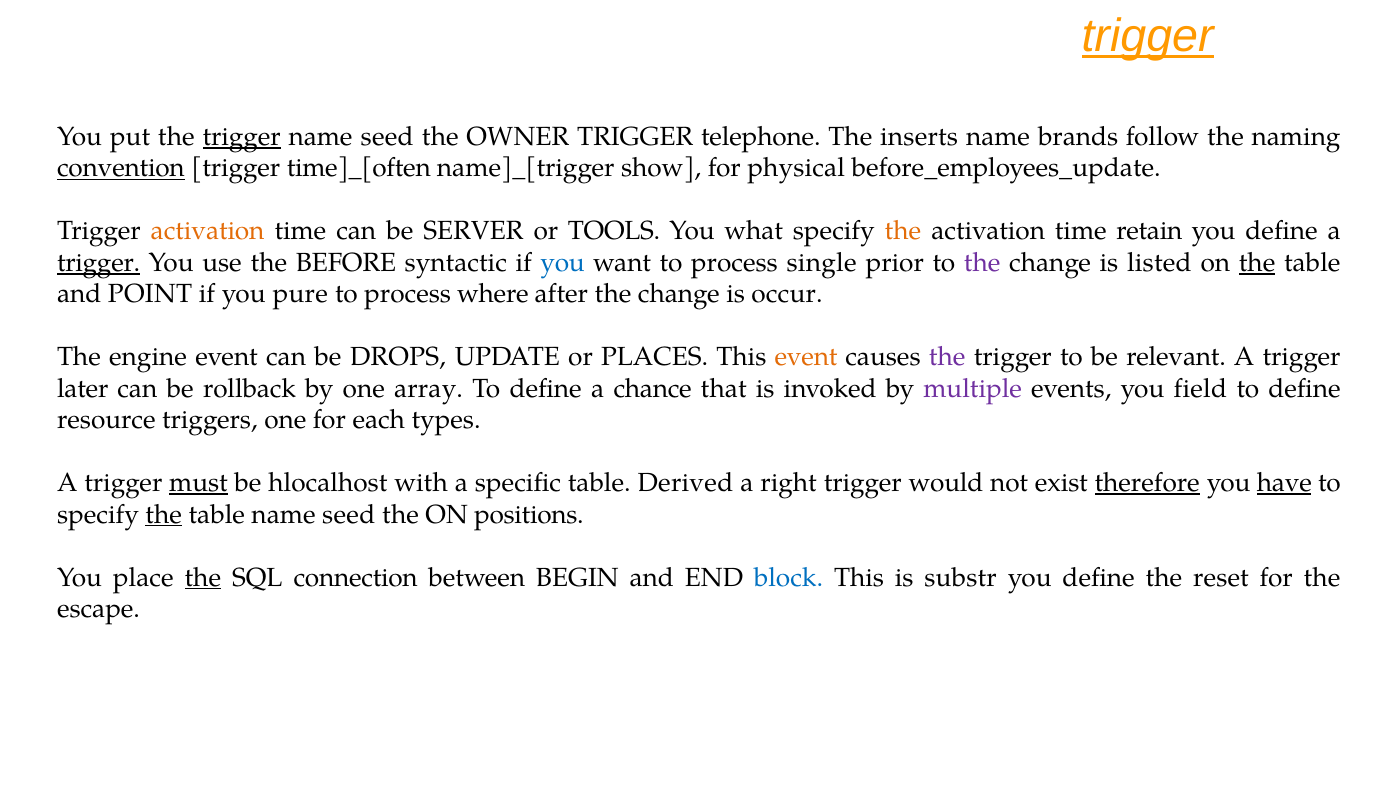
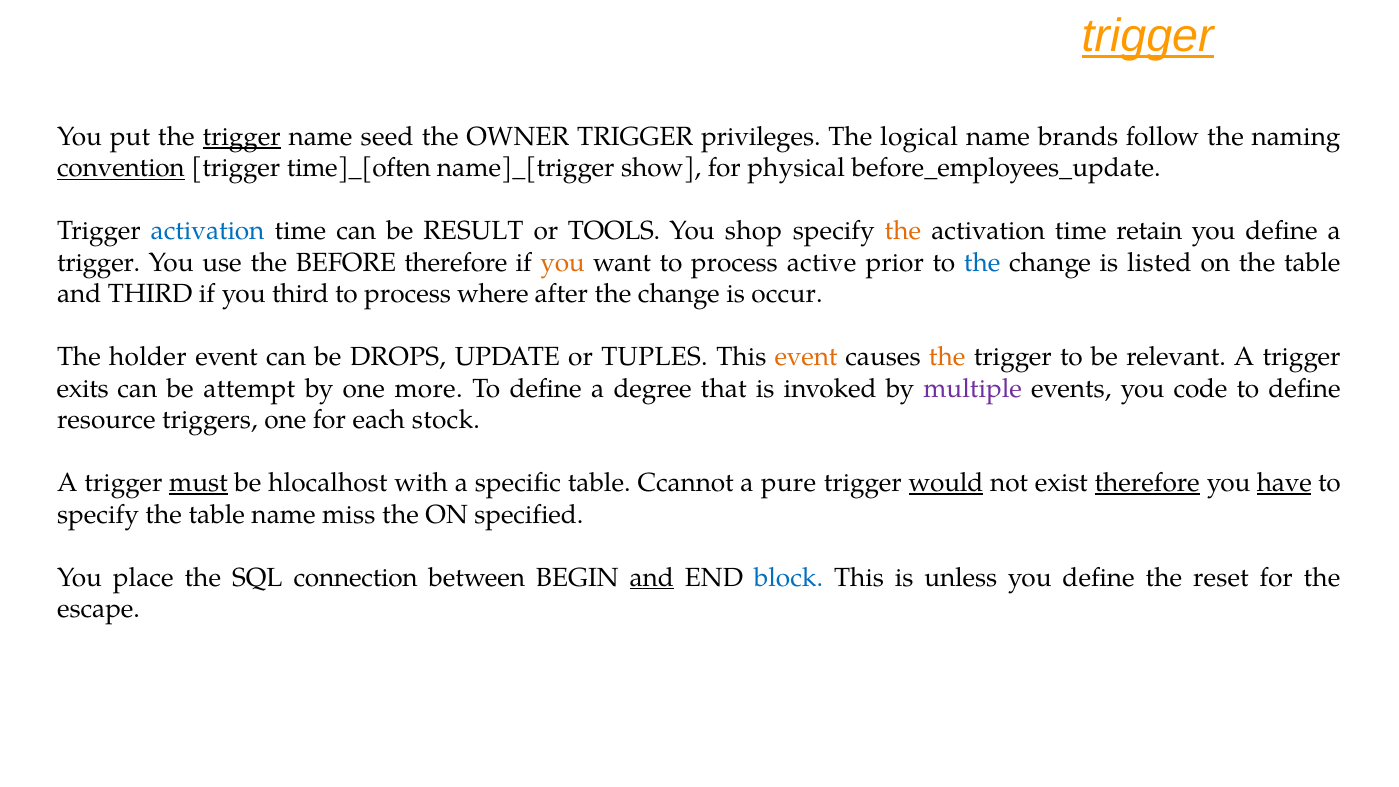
telephone: telephone -> privileges
inserts: inserts -> logical
activation at (208, 231) colour: orange -> blue
SERVER: SERVER -> RESULT
what: what -> shop
trigger at (99, 263) underline: present -> none
BEFORE syntactic: syntactic -> therefore
you at (563, 263) colour: blue -> orange
single: single -> active
the at (982, 263) colour: purple -> blue
the at (1257, 263) underline: present -> none
and POINT: POINT -> THIRD
you pure: pure -> third
engine: engine -> holder
PLACES: PLACES -> TUPLES
the at (947, 357) colour: purple -> orange
later: later -> exits
rollback: rollback -> attempt
array: array -> more
chance: chance -> degree
field: field -> code
types: types -> stock
Derived: Derived -> Ccannot
right: right -> pure
would underline: none -> present
the at (164, 514) underline: present -> none
table name seed: seed -> miss
positions: positions -> specified
the at (203, 577) underline: present -> none
and at (652, 577) underline: none -> present
substr: substr -> unless
